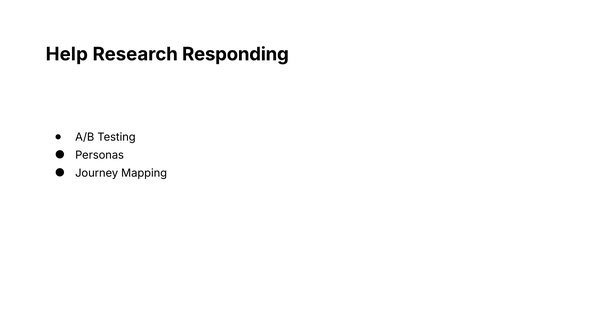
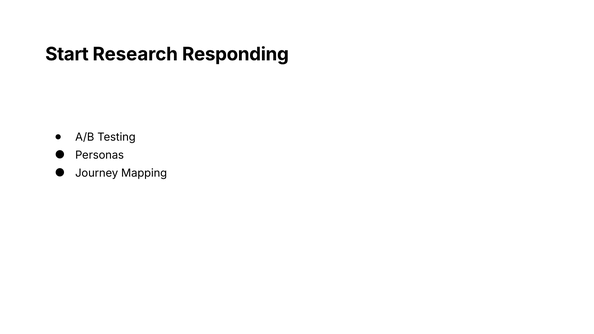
Help: Help -> Start
